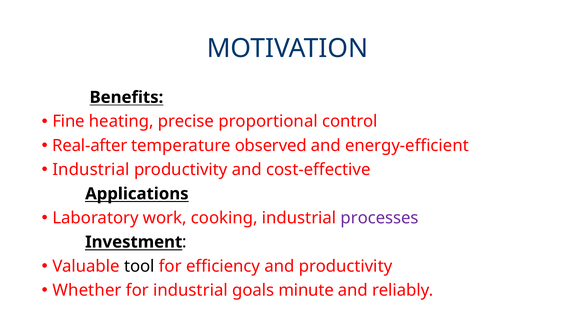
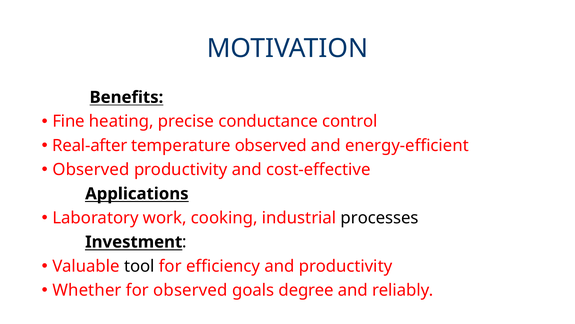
proportional: proportional -> conductance
Industrial at (91, 169): Industrial -> Observed
processes colour: purple -> black
for industrial: industrial -> observed
minute: minute -> degree
